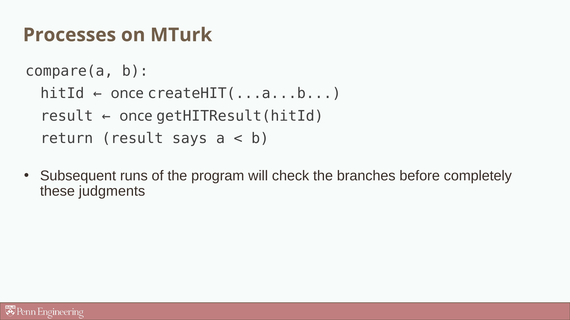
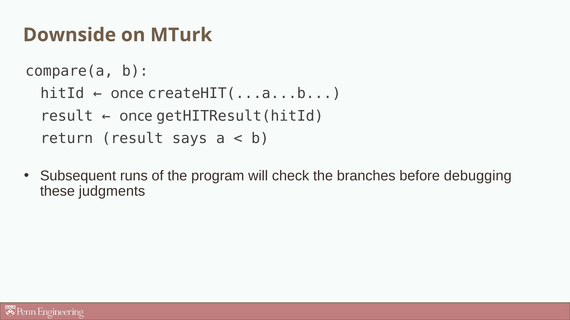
Processes: Processes -> Downside
completely: completely -> debugging
